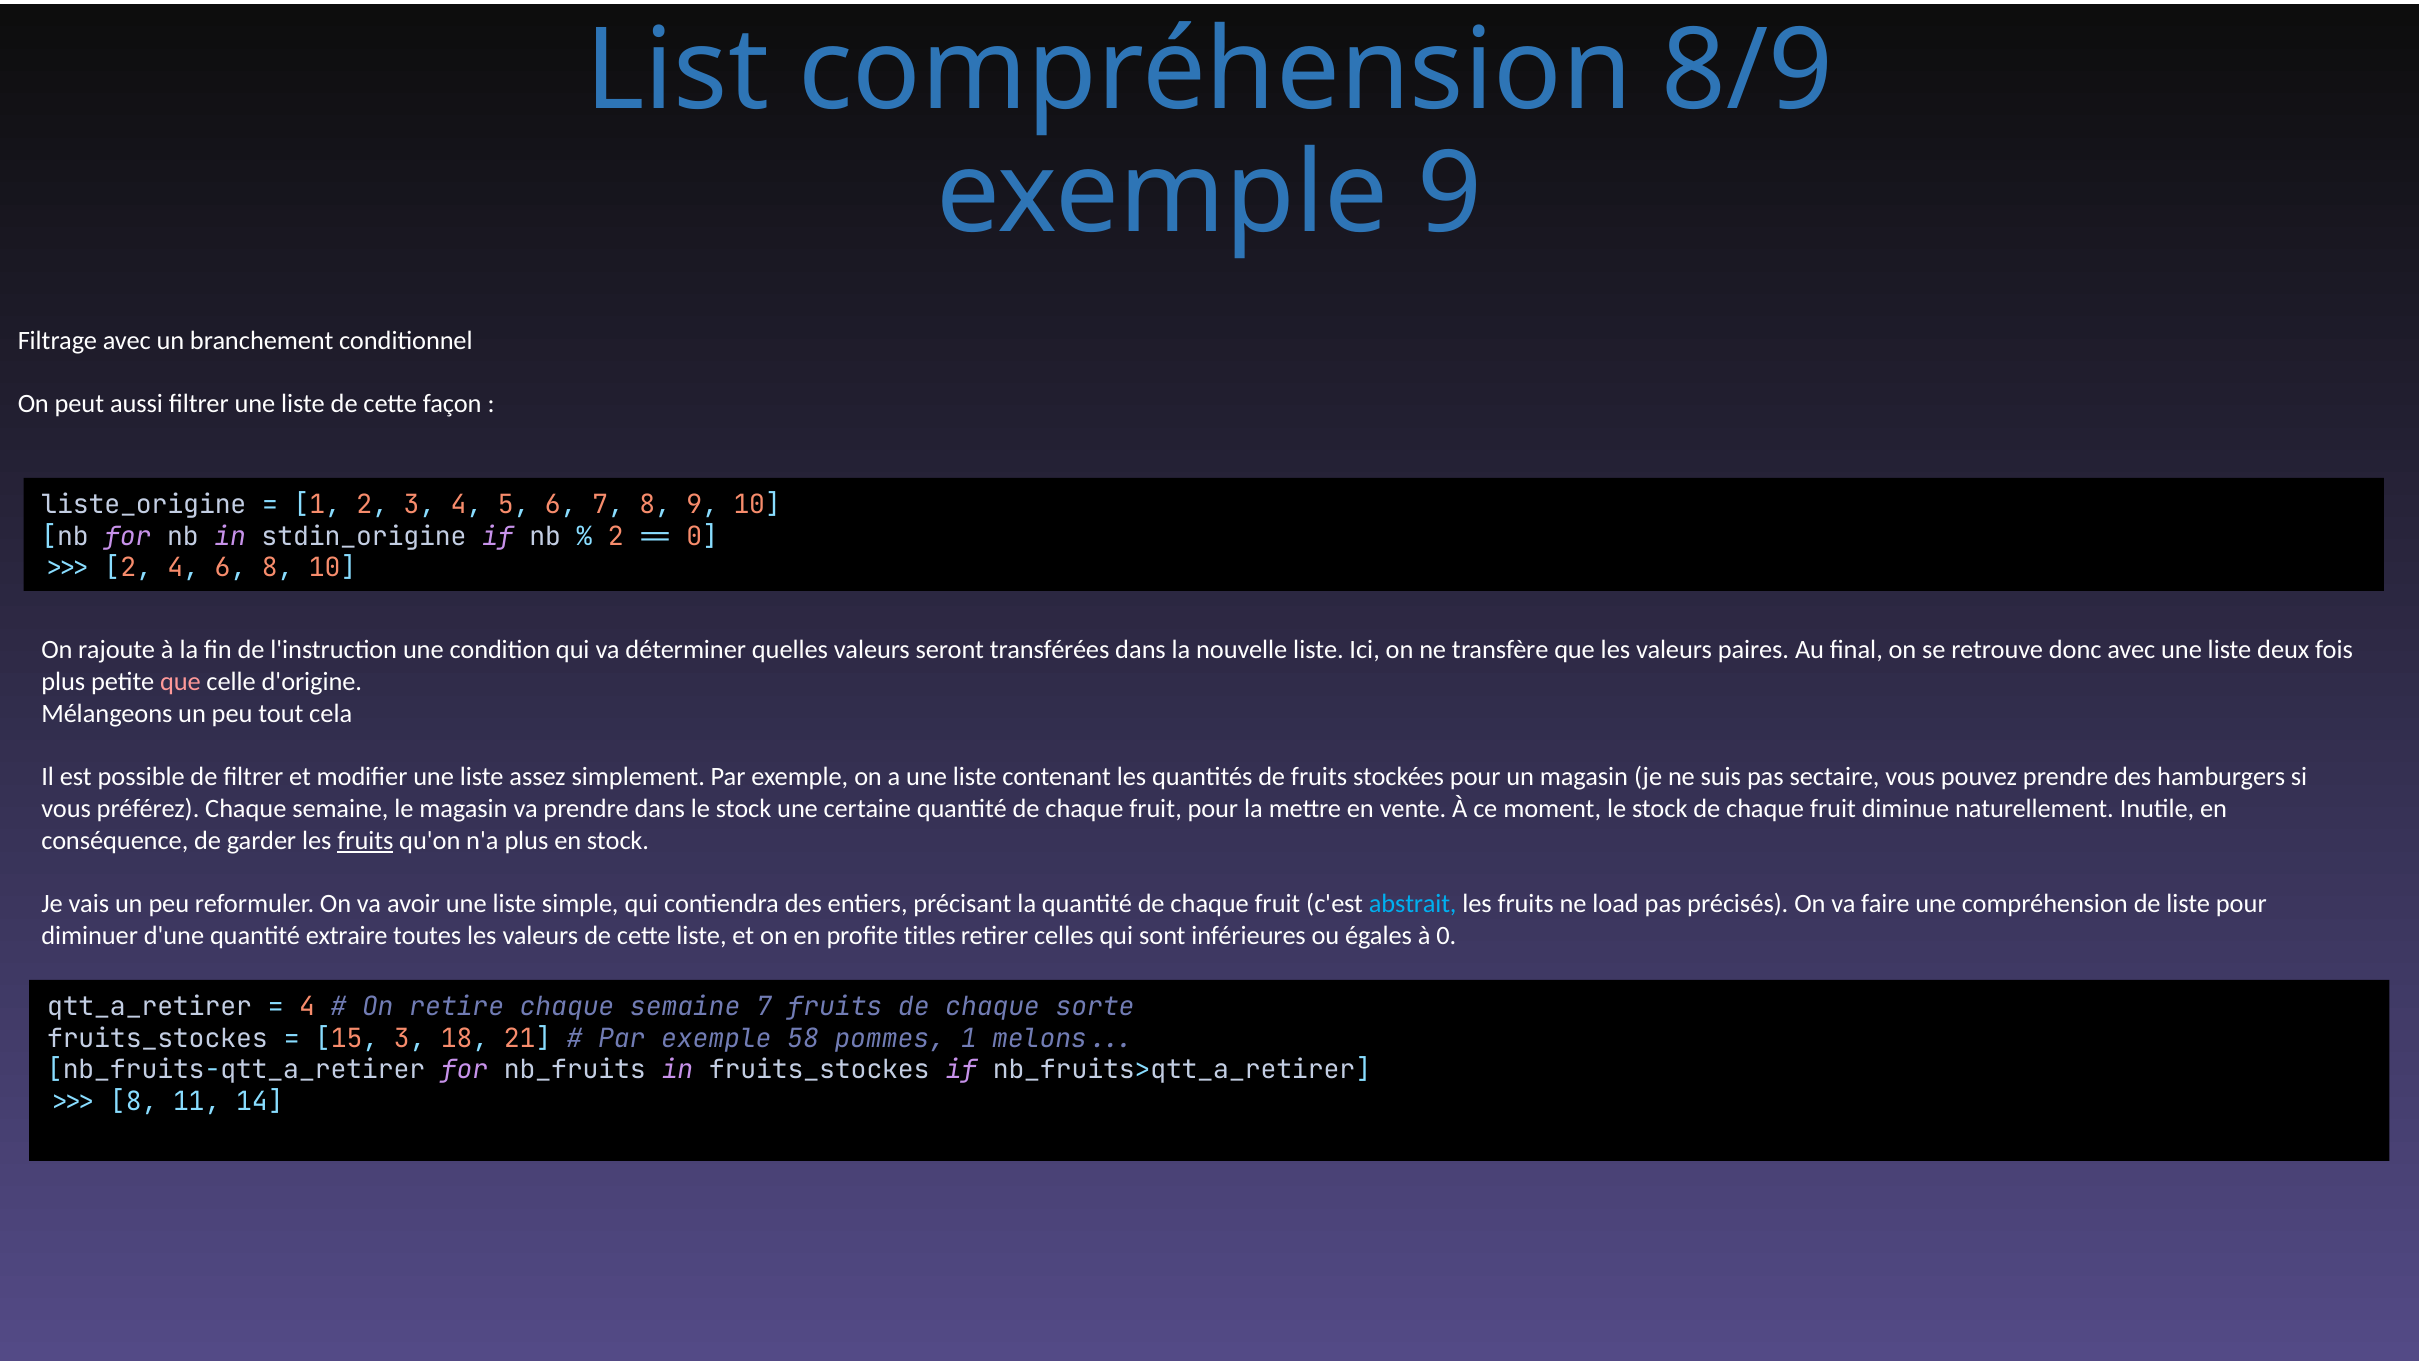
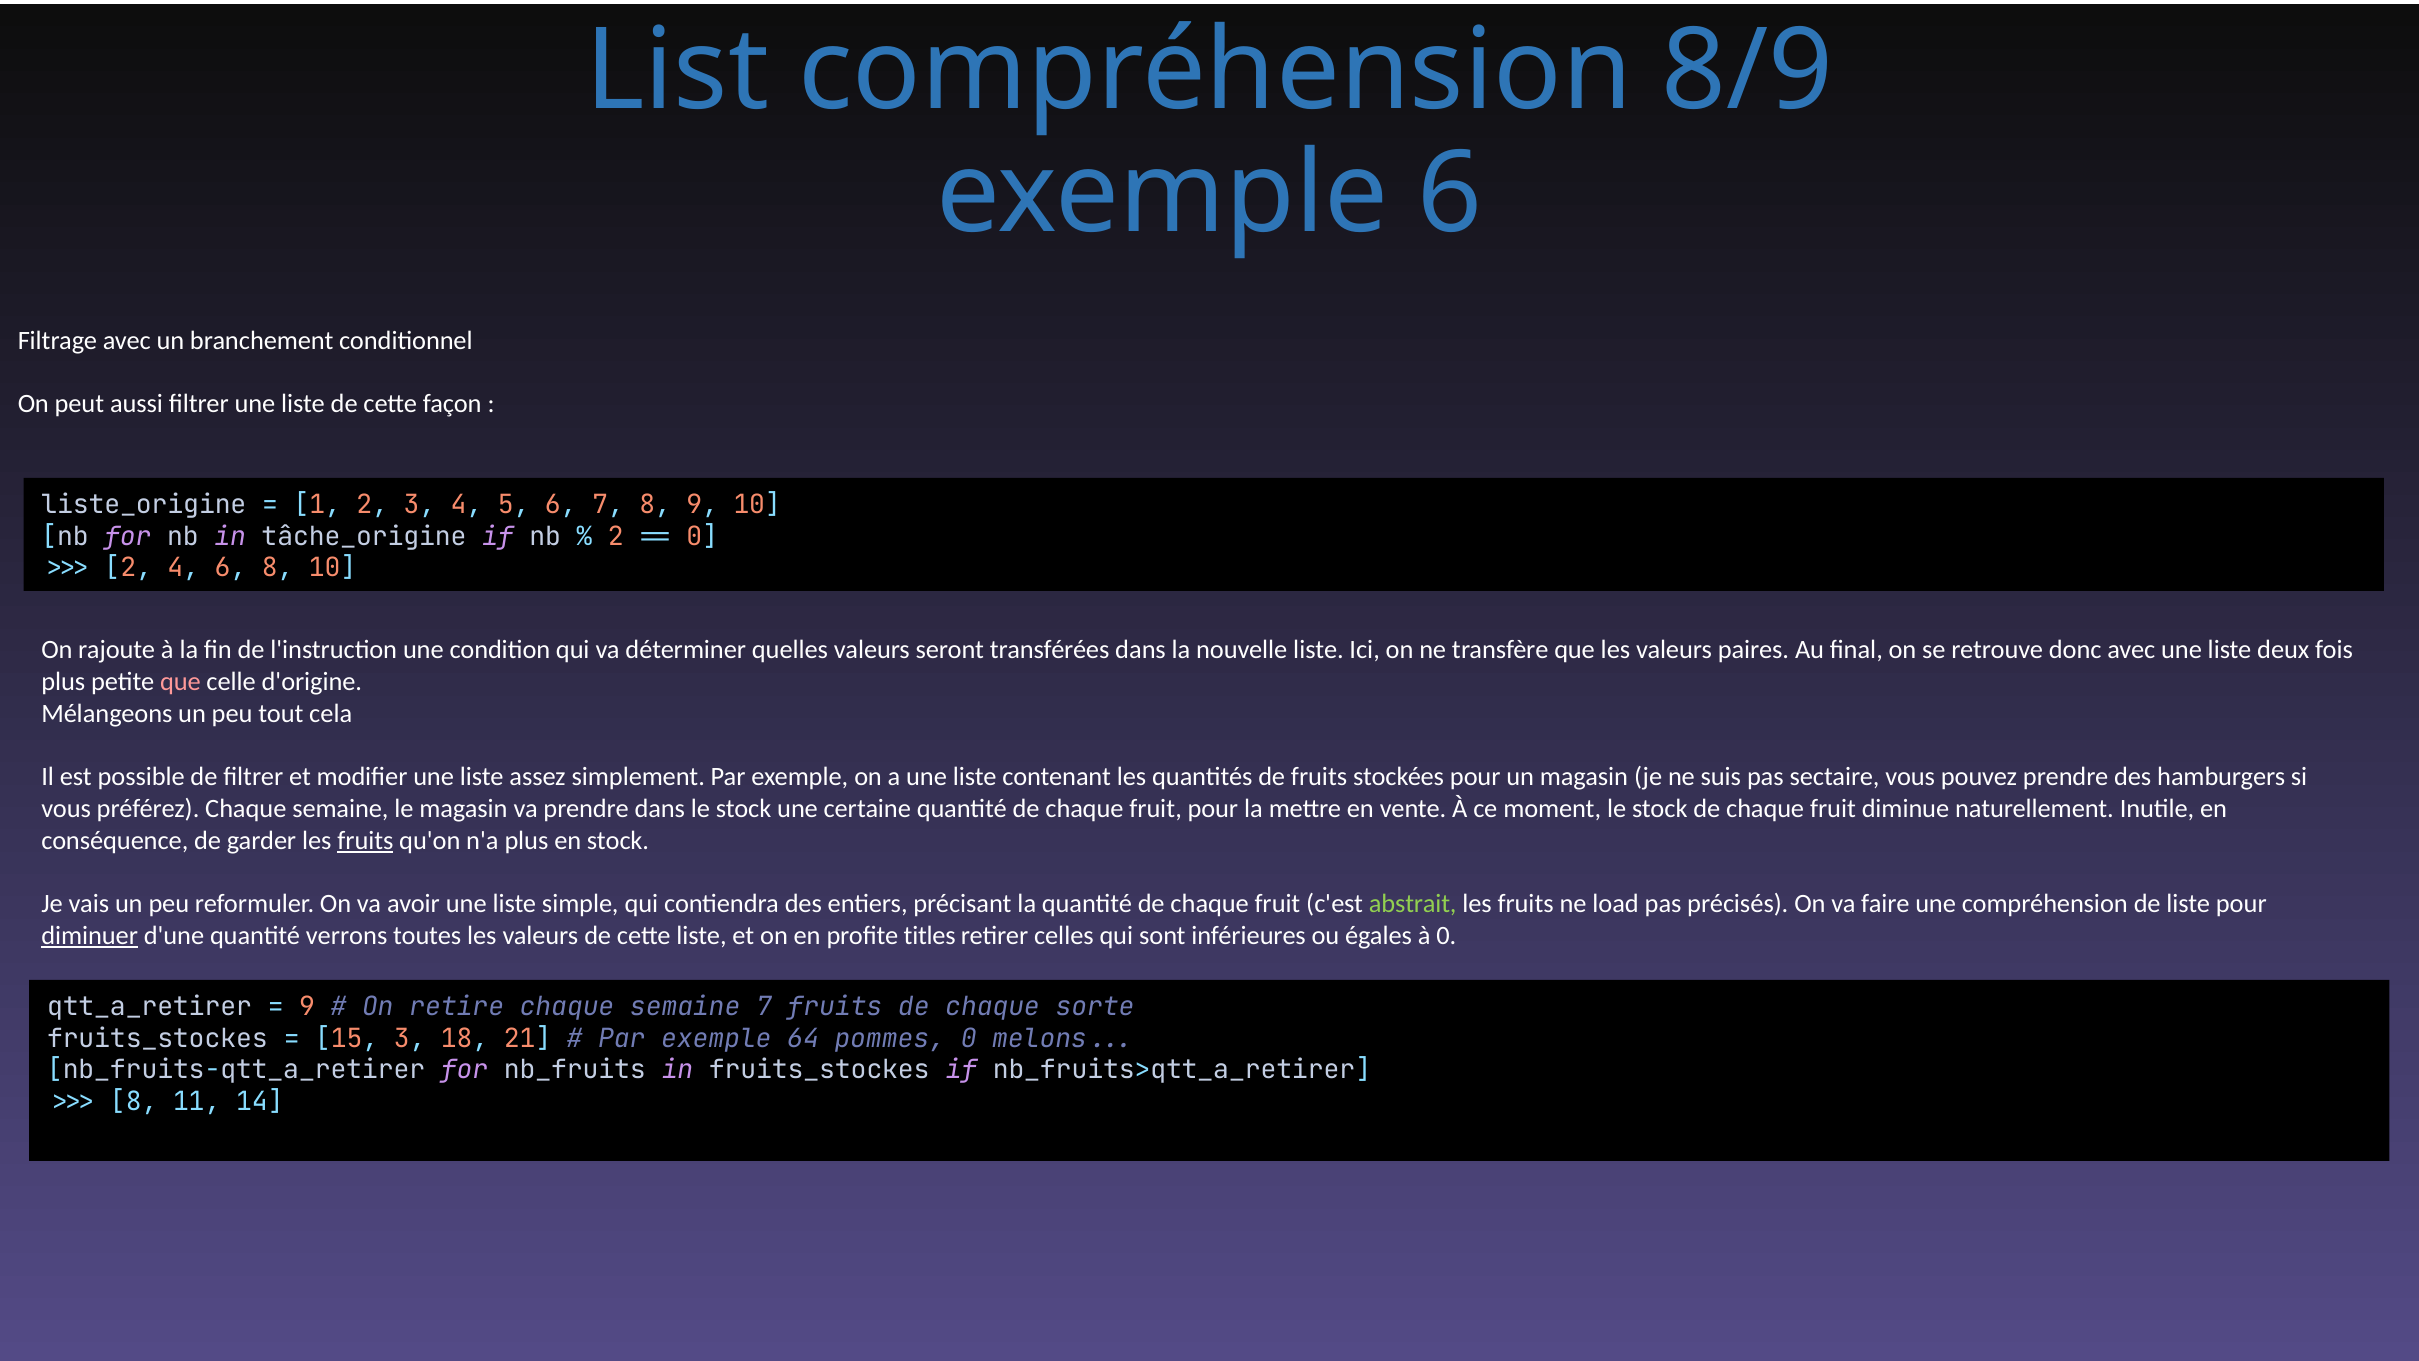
exemple 9: 9 -> 6
stdin_origine: stdin_origine -> tâche_origine
abstrait colour: light blue -> light green
diminuer underline: none -> present
extraire: extraire -> verrons
4 at (307, 1006): 4 -> 9
58: 58 -> 64
pommes 1: 1 -> 0
